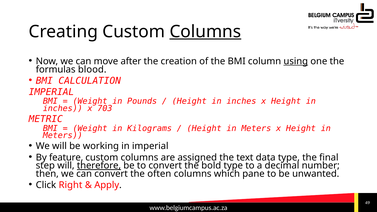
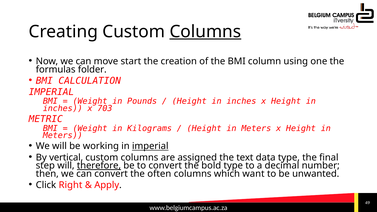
after: after -> start
using underline: present -> none
blood: blood -> folder
imperial at (150, 146) underline: none -> present
feature: feature -> vertical
pane: pane -> want
